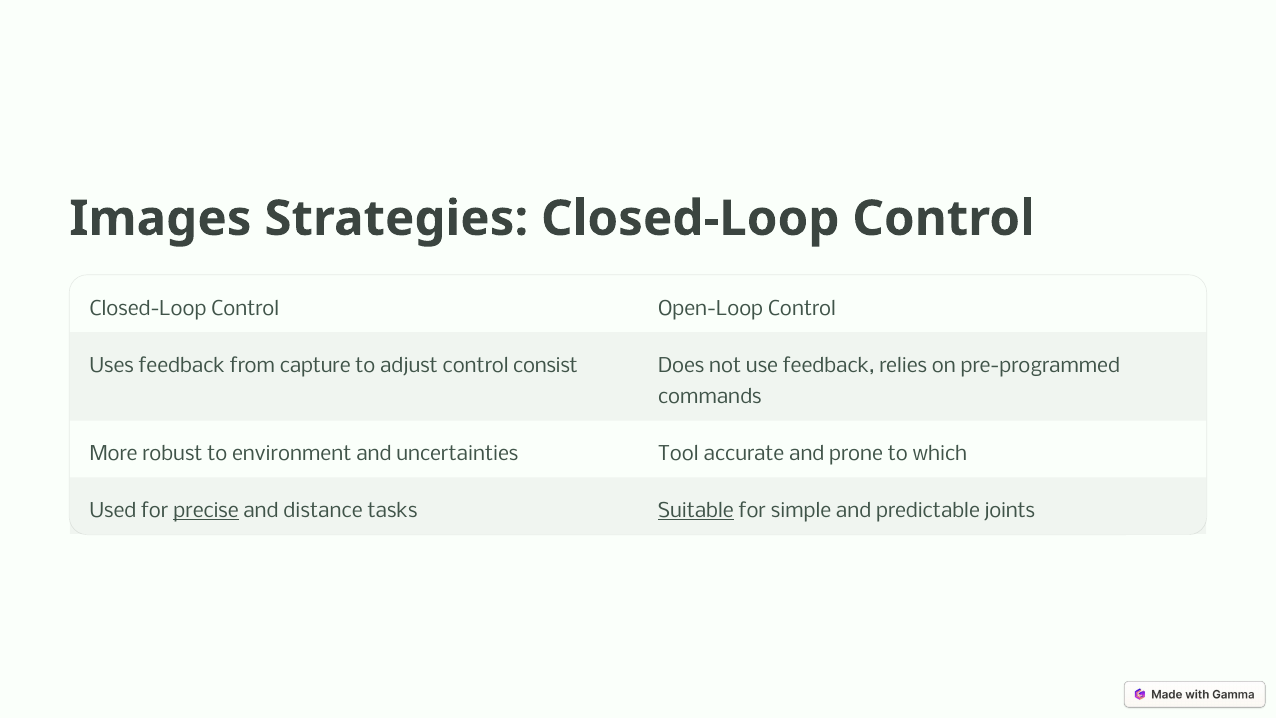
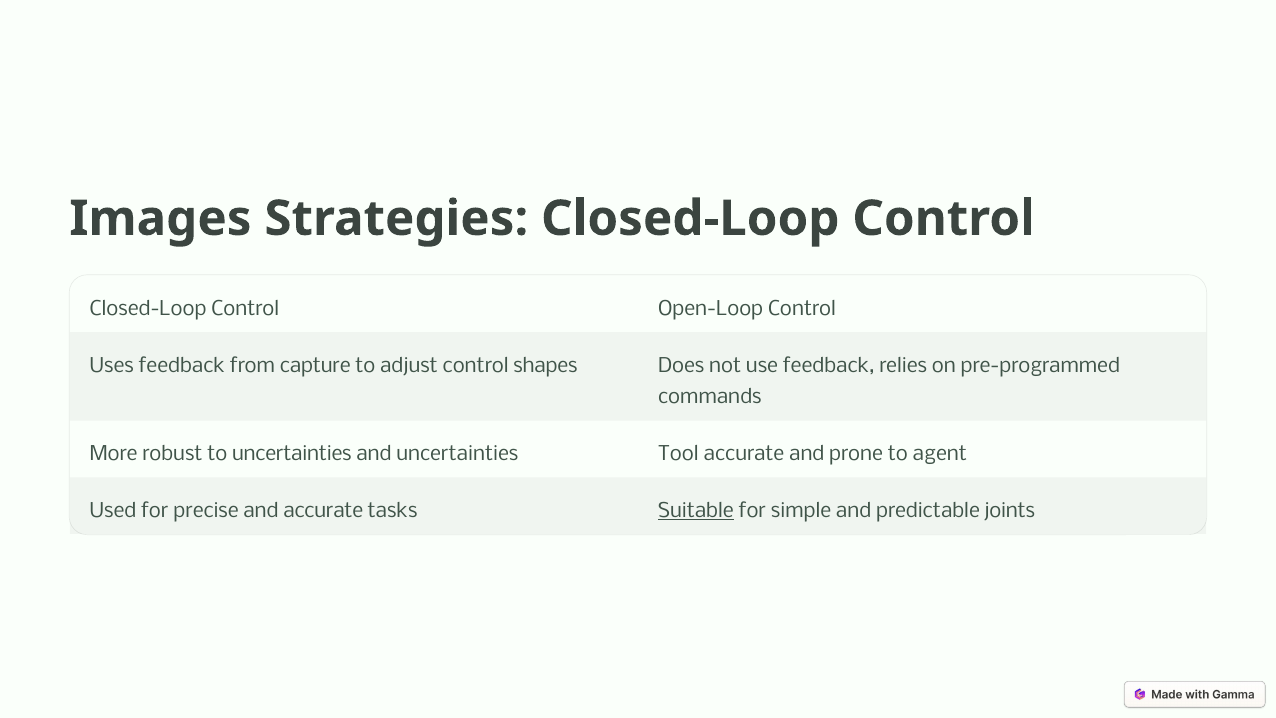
consist: consist -> shapes
to environment: environment -> uncertainties
which: which -> agent
precise underline: present -> none
and distance: distance -> accurate
